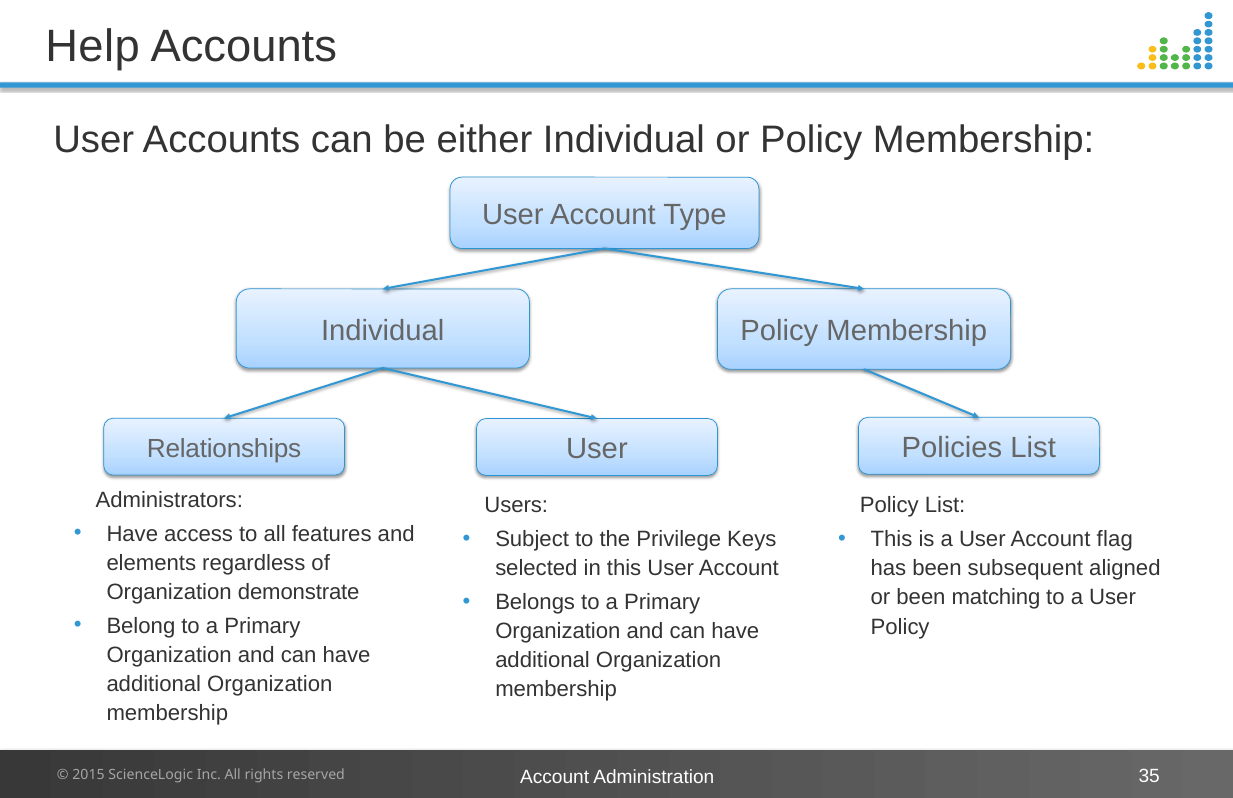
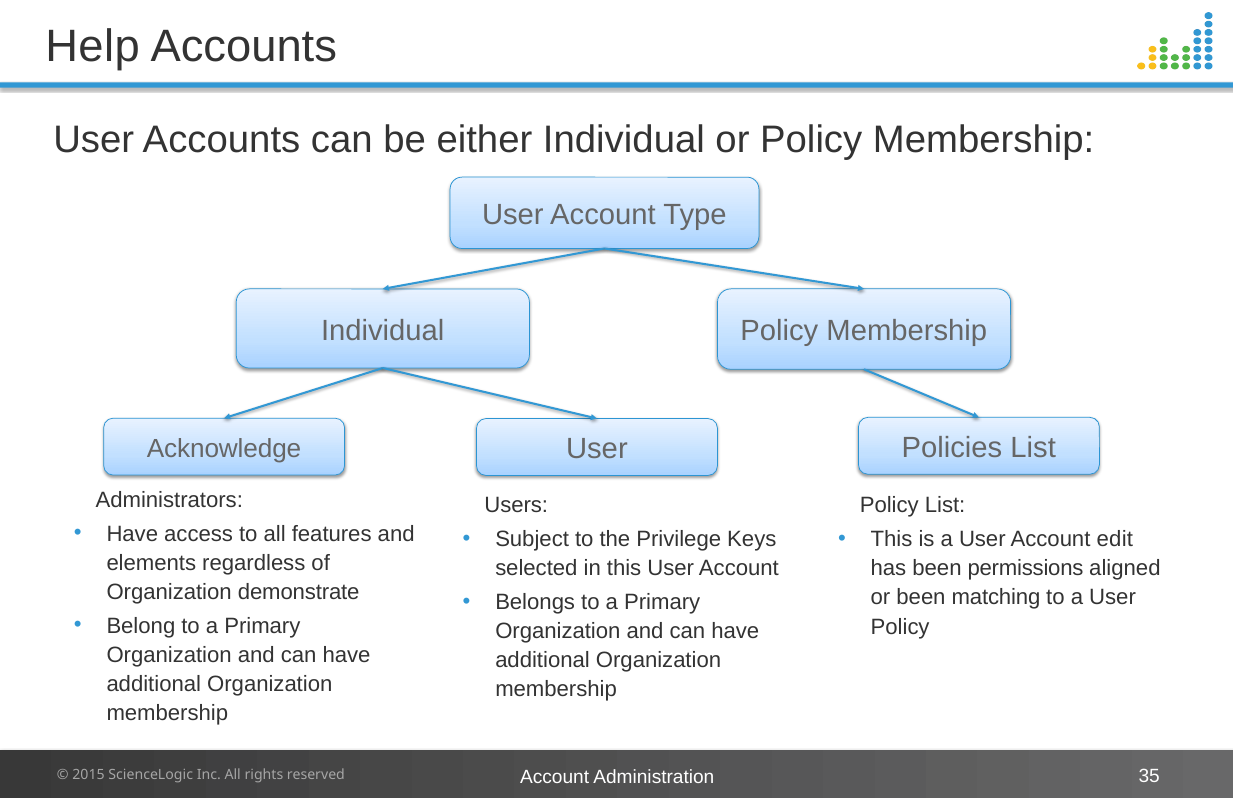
Relationships: Relationships -> Acknowledge
flag: flag -> edit
subsequent: subsequent -> permissions
